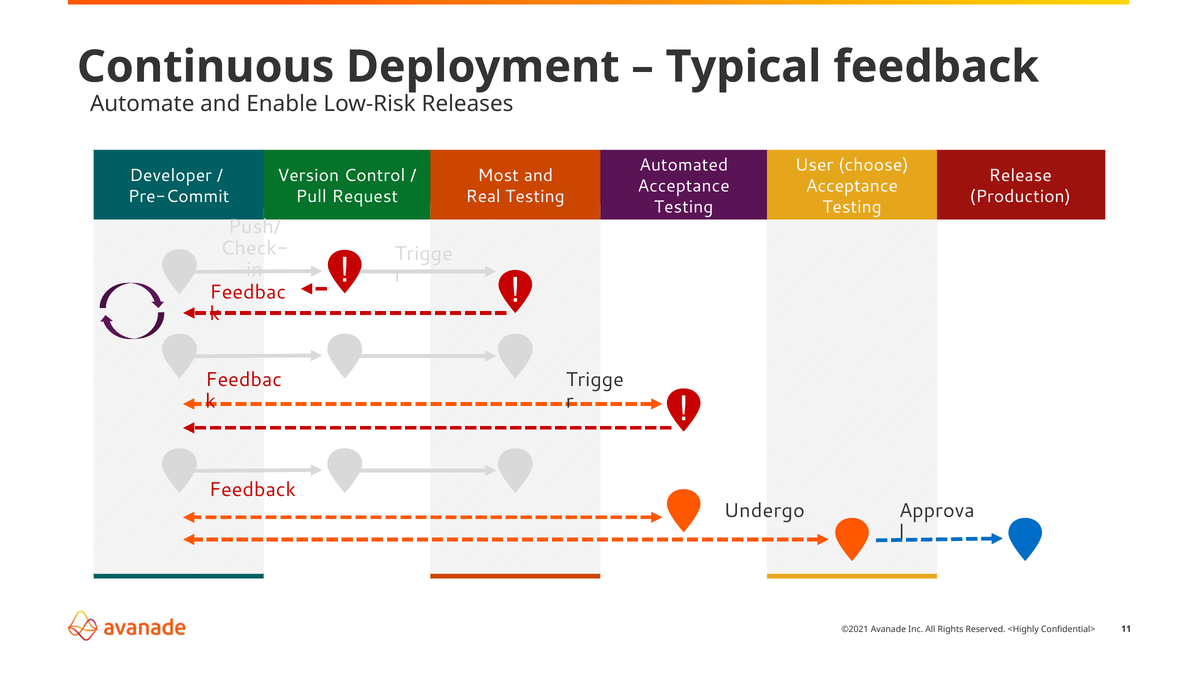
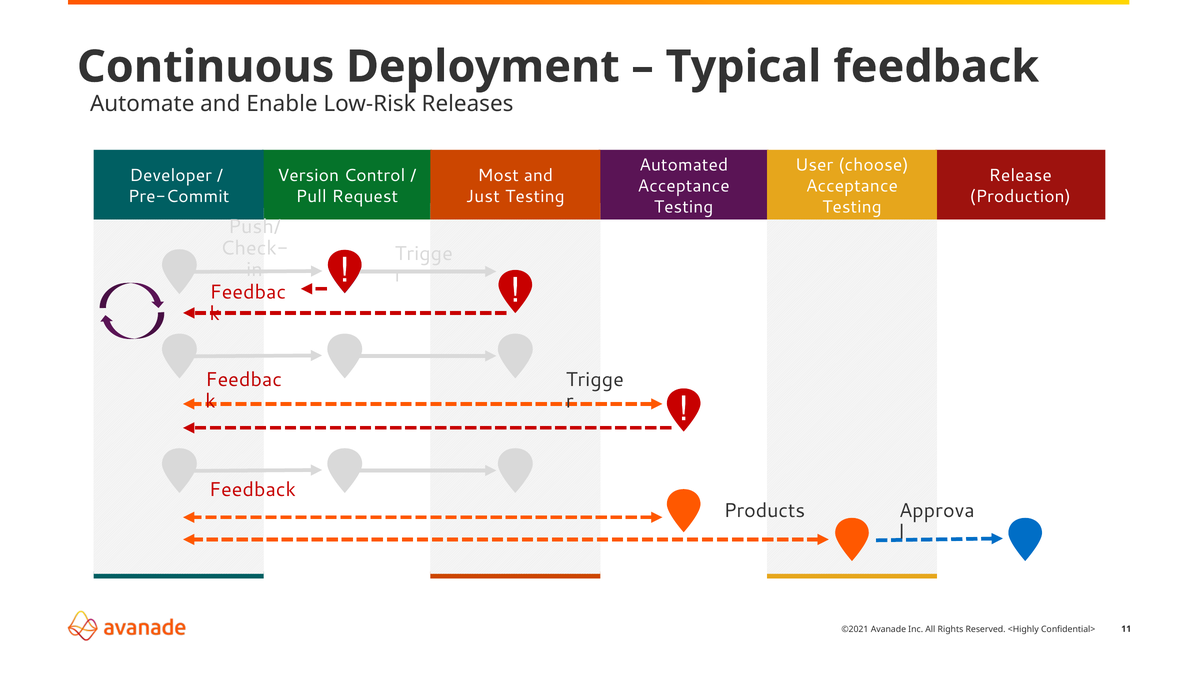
Real: Real -> Just
Undergo: Undergo -> Products
